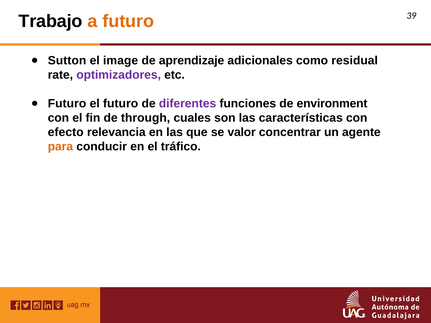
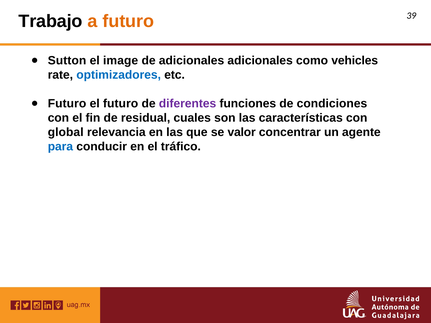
de aprendizaje: aprendizaje -> adicionales
residual: residual -> vehicles
optimizadores colour: purple -> blue
environment: environment -> condiciones
through: through -> residual
efecto: efecto -> global
para colour: orange -> blue
